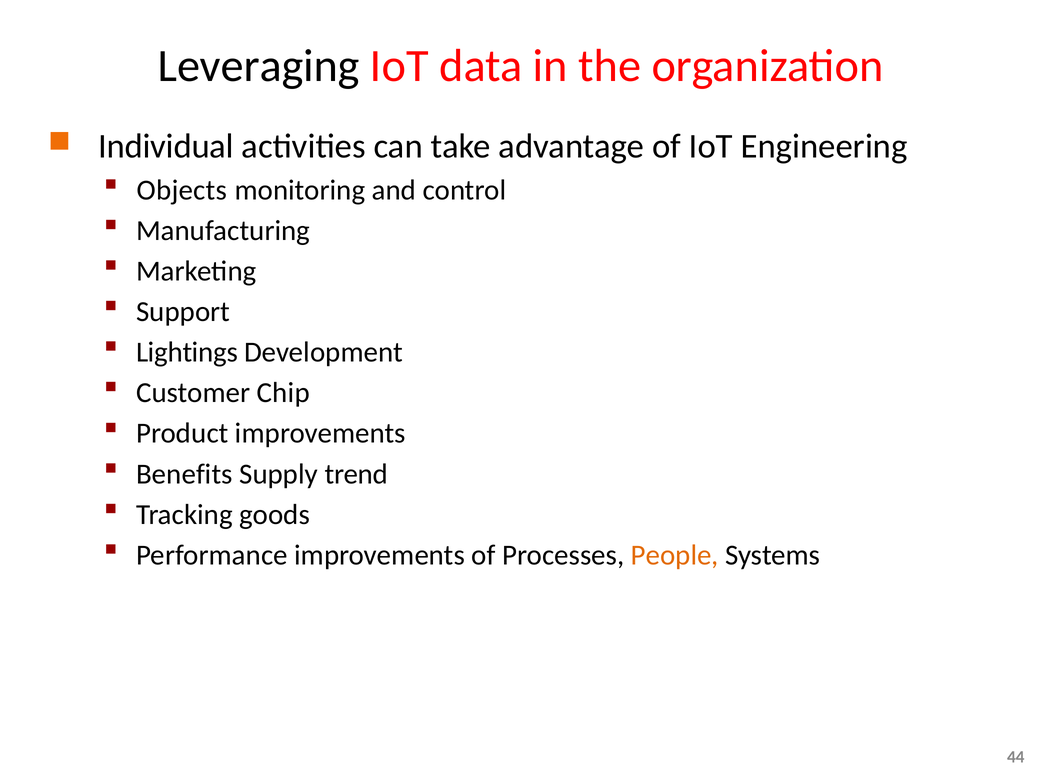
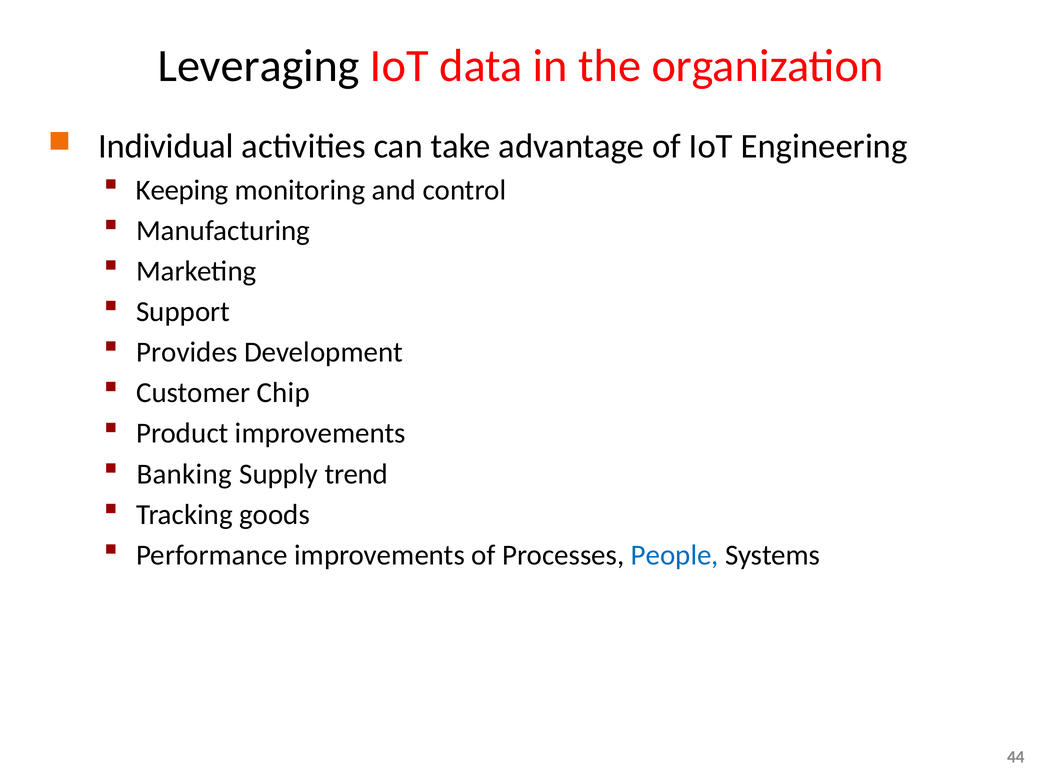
Objects: Objects -> Keeping
Lightings: Lightings -> Provides
Benefits: Benefits -> Banking
People colour: orange -> blue
